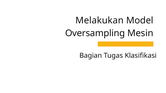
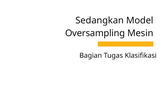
Melakukan: Melakukan -> Sedangkan
